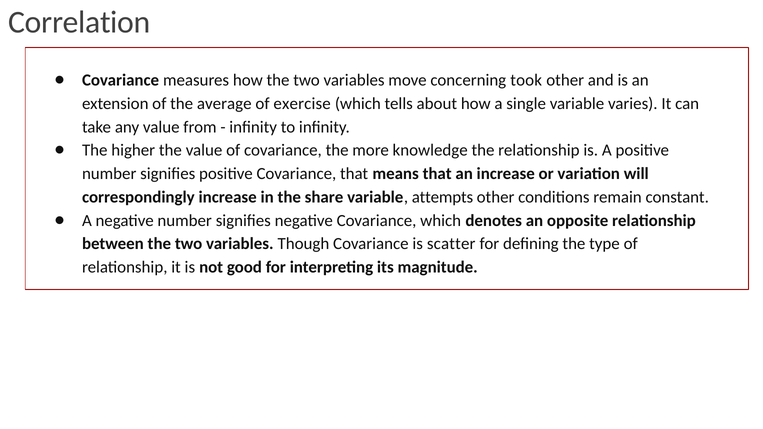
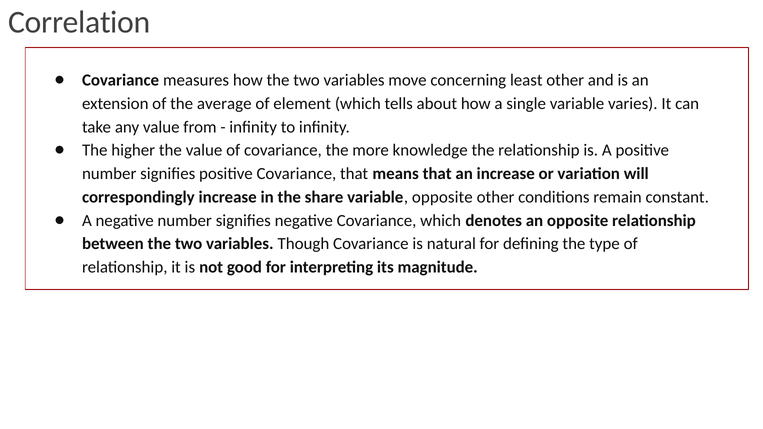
took: took -> least
exercise: exercise -> element
variable attempts: attempts -> opposite
scatter: scatter -> natural
